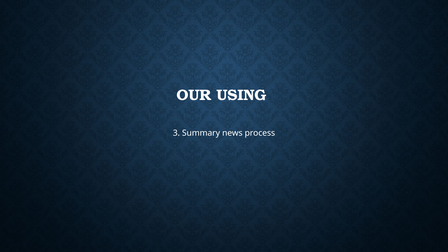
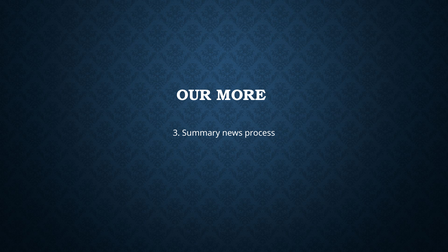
USING: USING -> MORE
